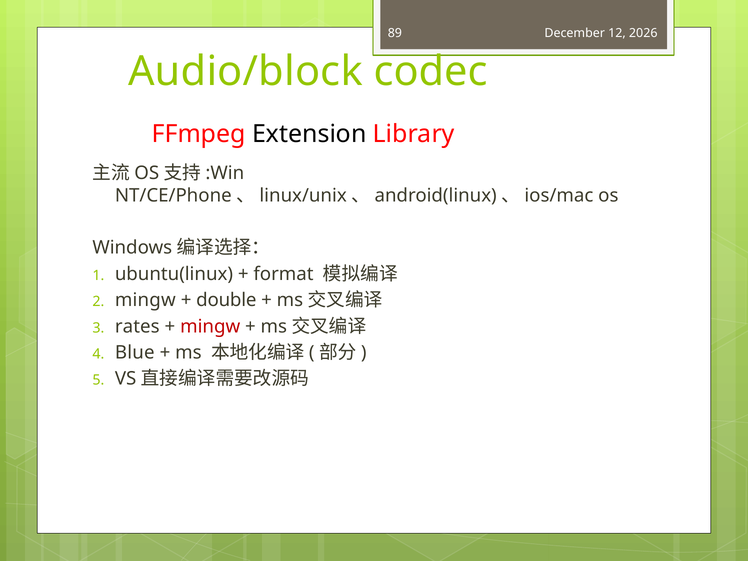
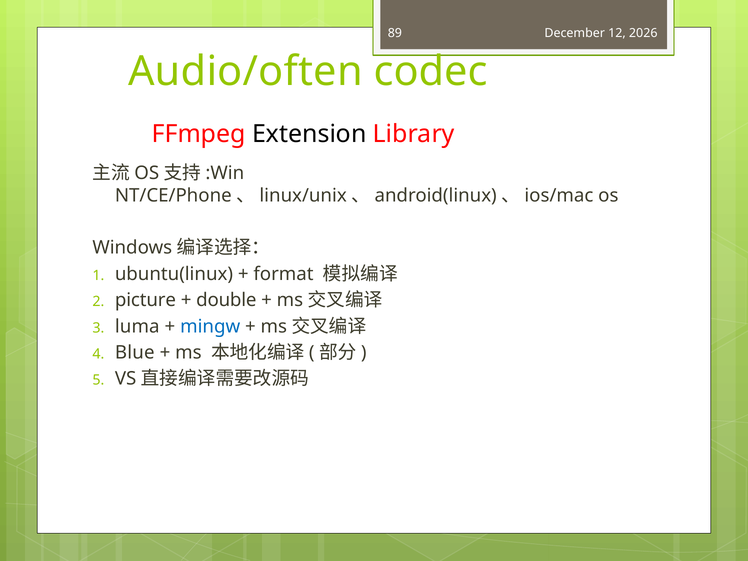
Audio/block: Audio/block -> Audio/often
mingw at (145, 300): mingw -> picture
rates: rates -> luma
mingw at (210, 326) colour: red -> blue
